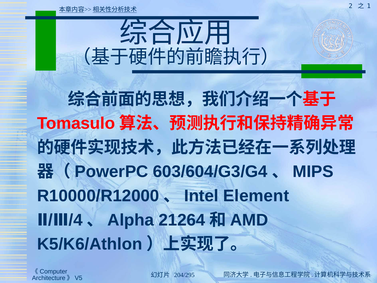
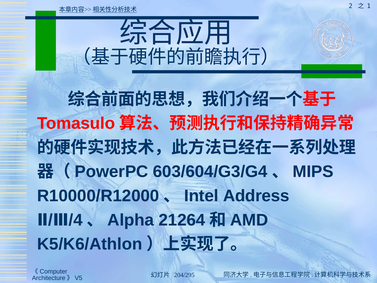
Element: Element -> Address
